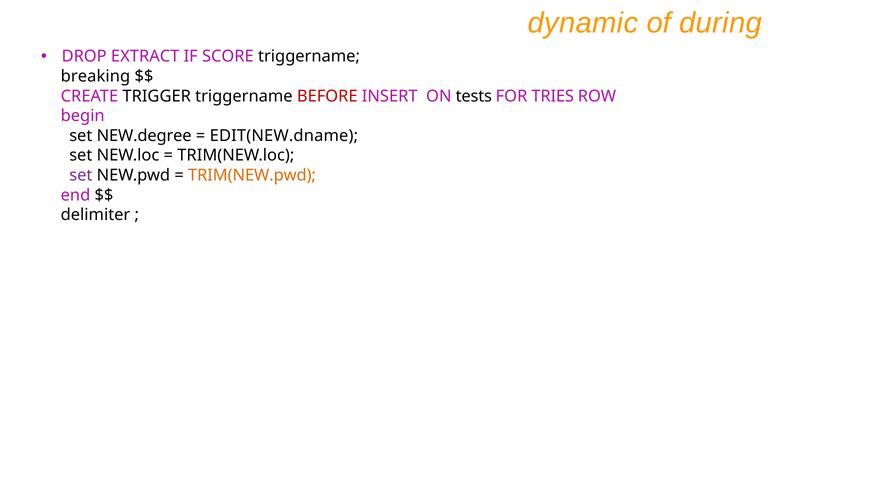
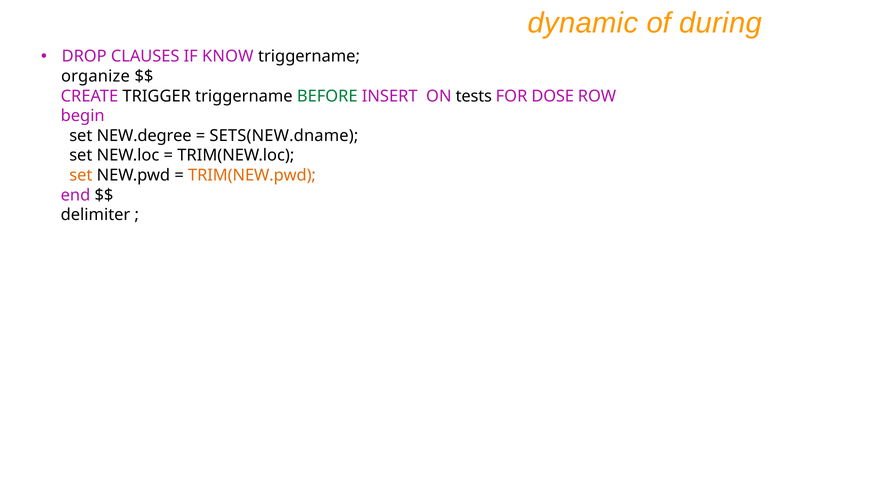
EXTRACT: EXTRACT -> CLAUSES
SCORE: SCORE -> KNOW
breaking: breaking -> organize
BEFORE colour: red -> green
TRIES: TRIES -> DOSE
EDIT(NEW.dname: EDIT(NEW.dname -> SETS(NEW.dname
set at (81, 175) colour: purple -> orange
